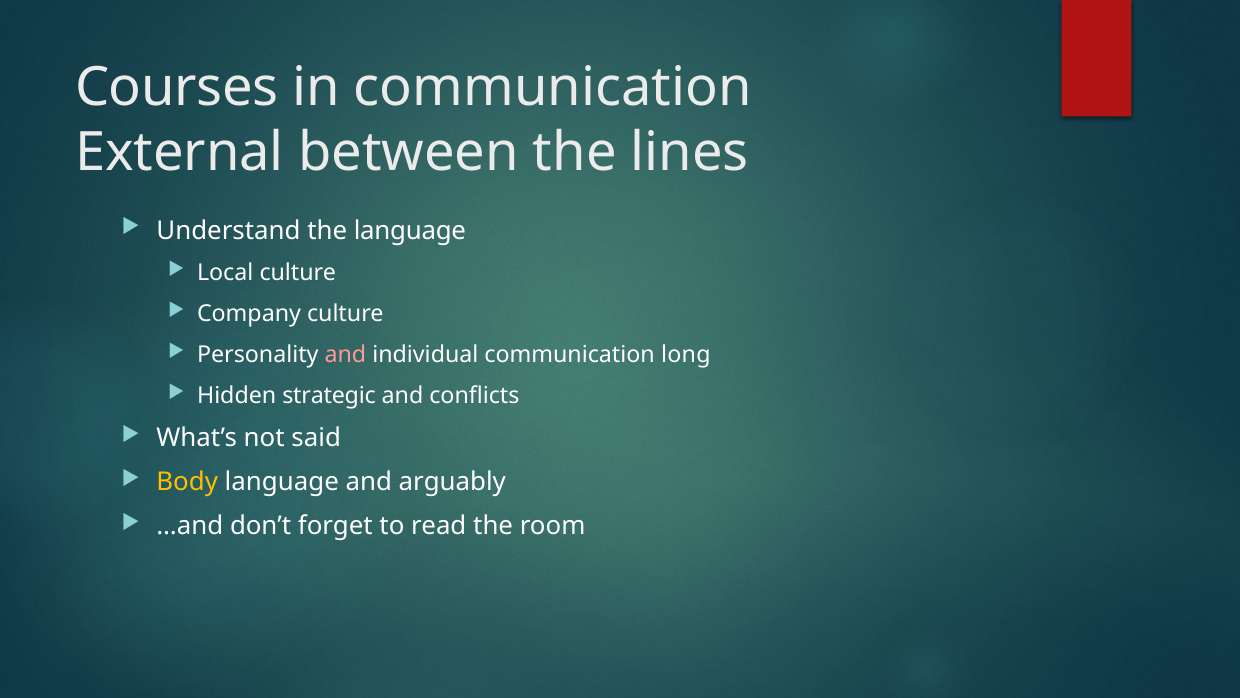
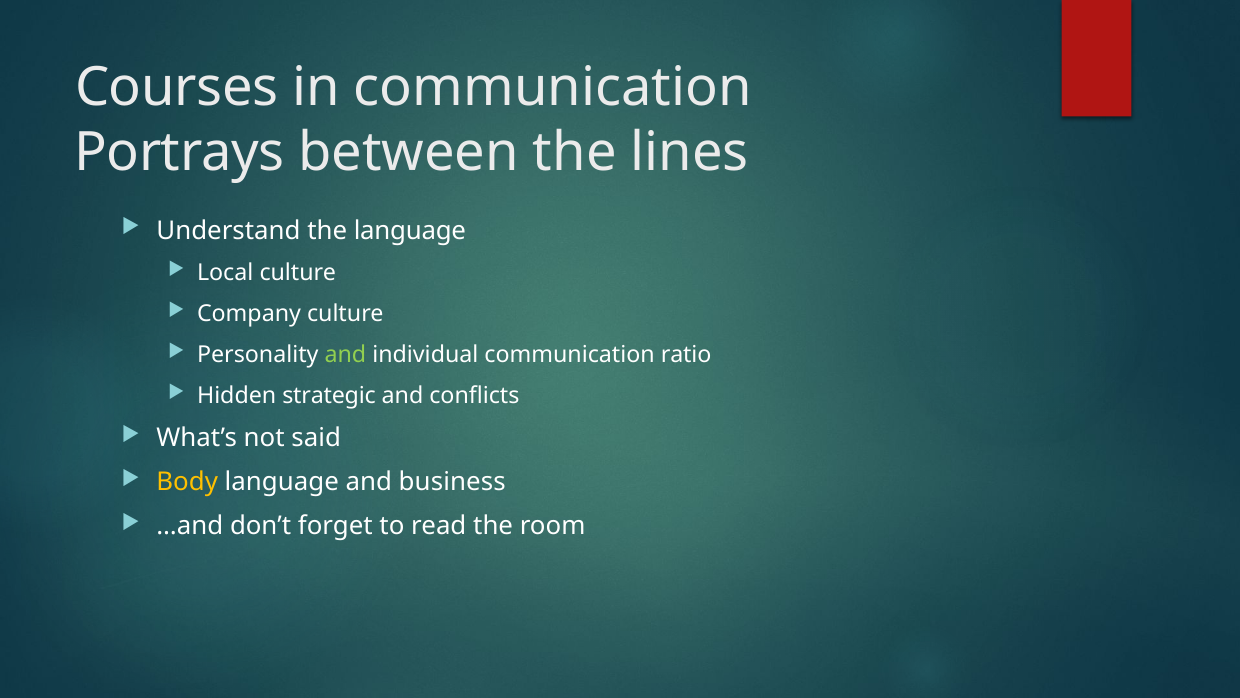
External: External -> Portrays
and at (345, 355) colour: pink -> light green
long: long -> ratio
arguably: arguably -> business
